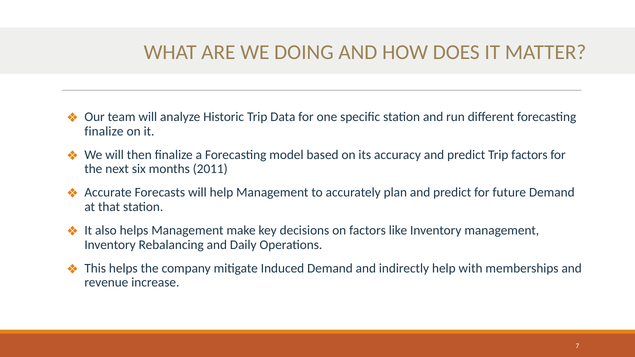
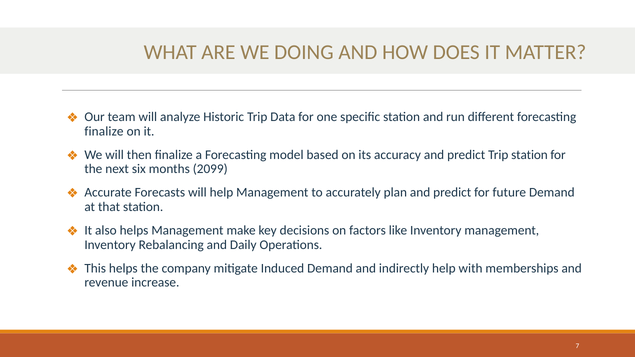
Trip factors: factors -> station
2011: 2011 -> 2099
